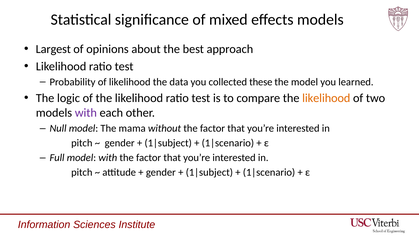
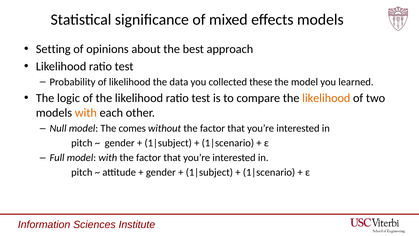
Largest: Largest -> Setting
with at (86, 113) colour: purple -> orange
mama: mama -> comes
